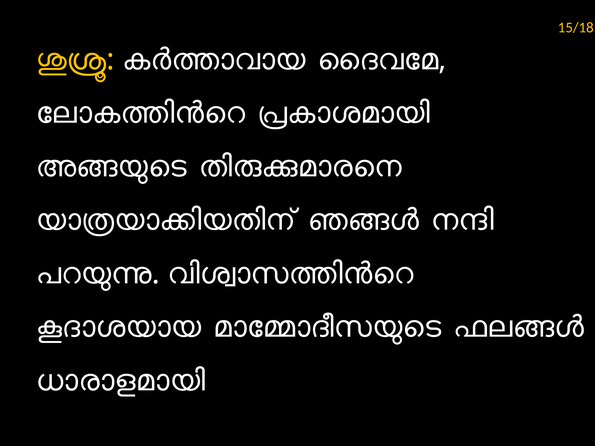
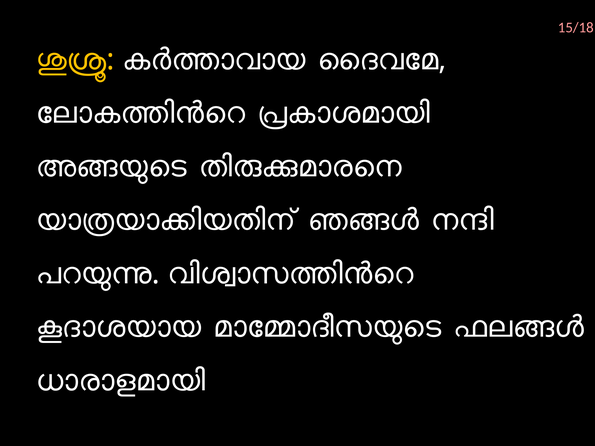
15/18 colour: yellow -> pink
